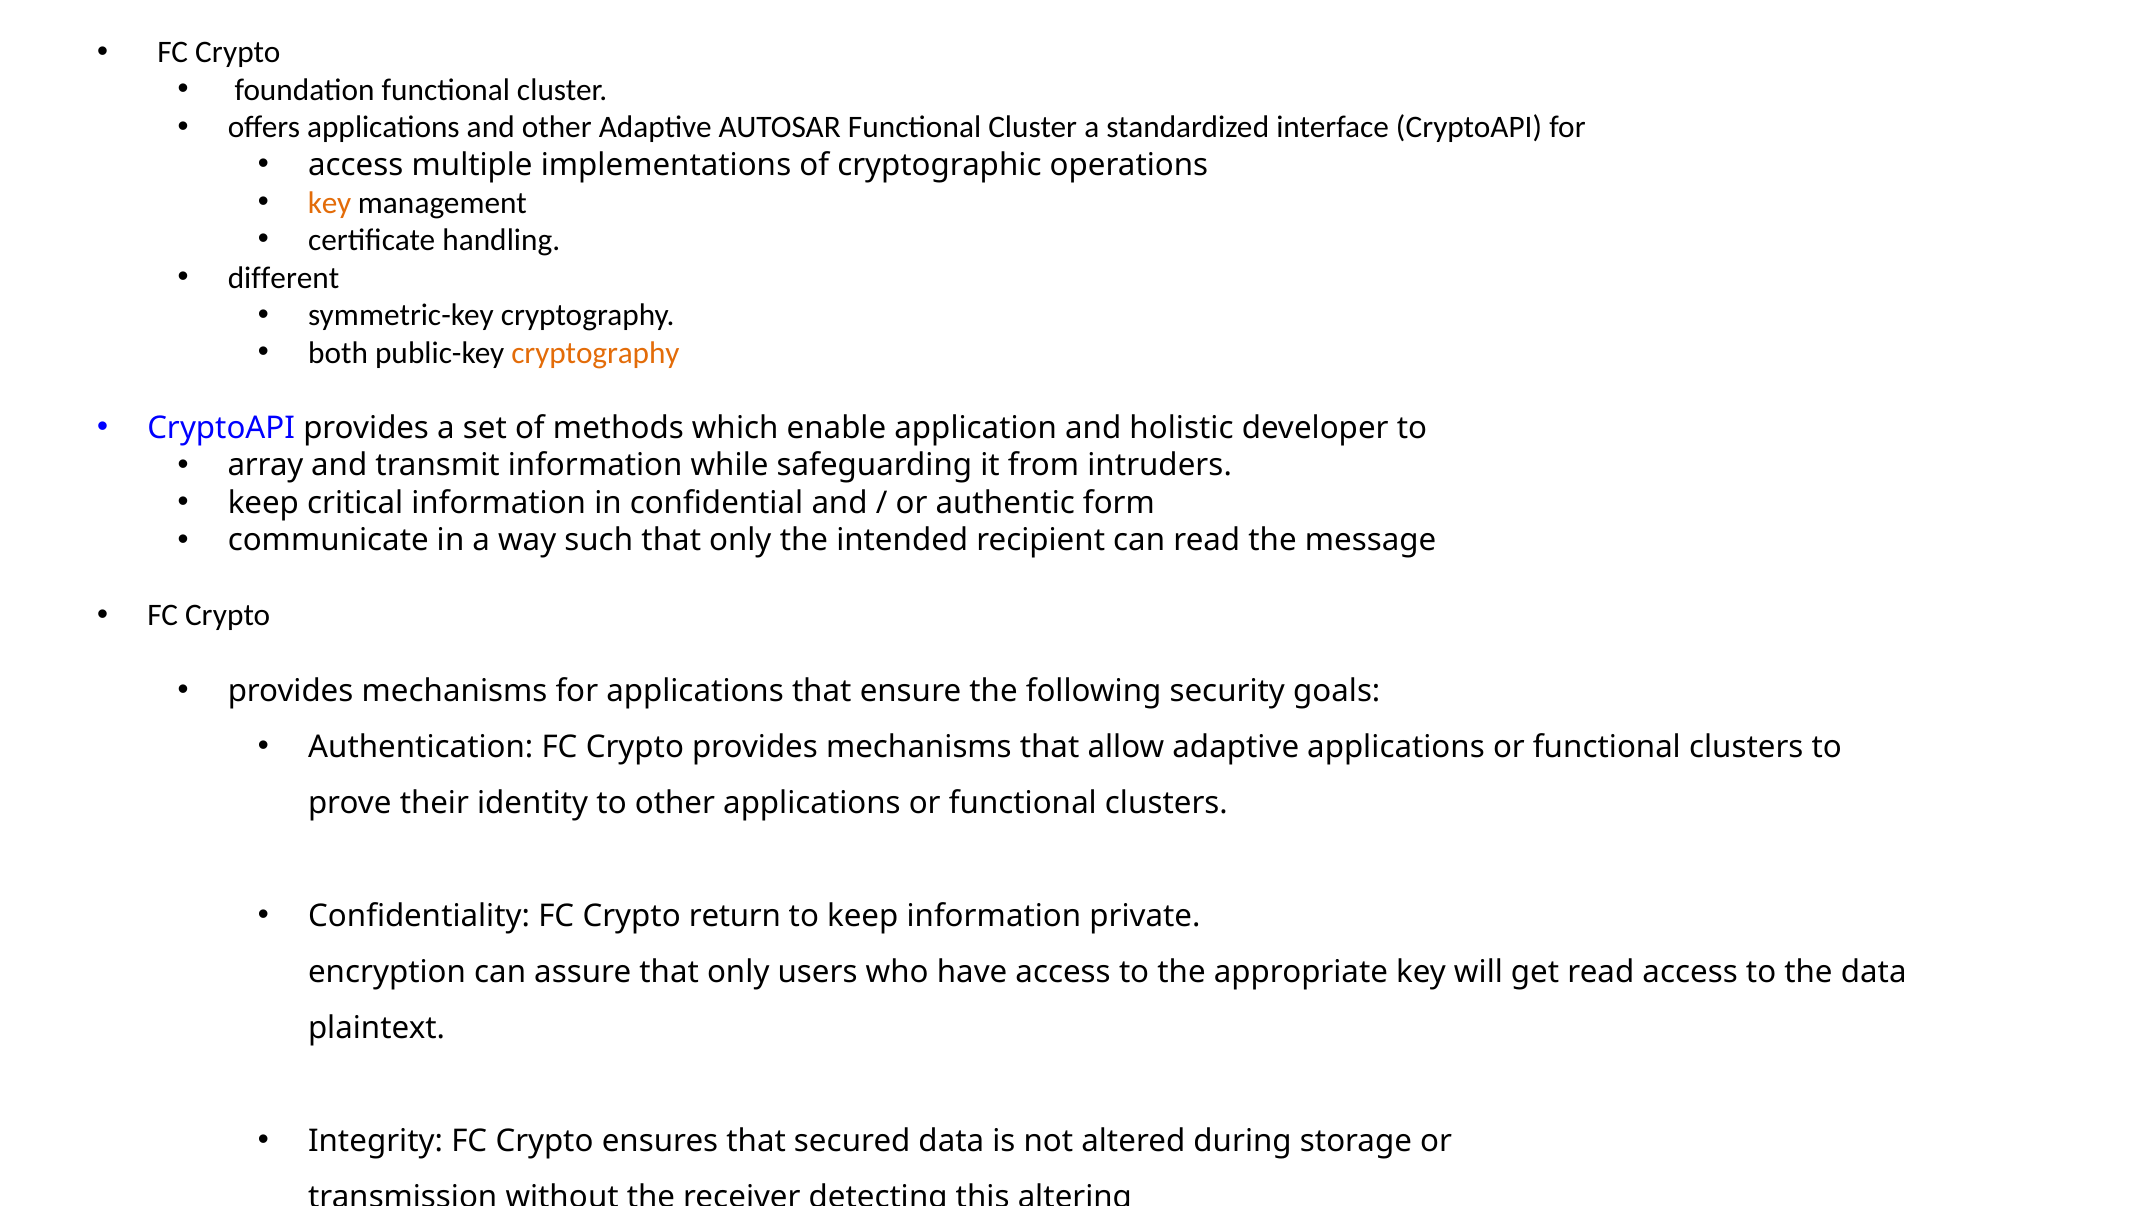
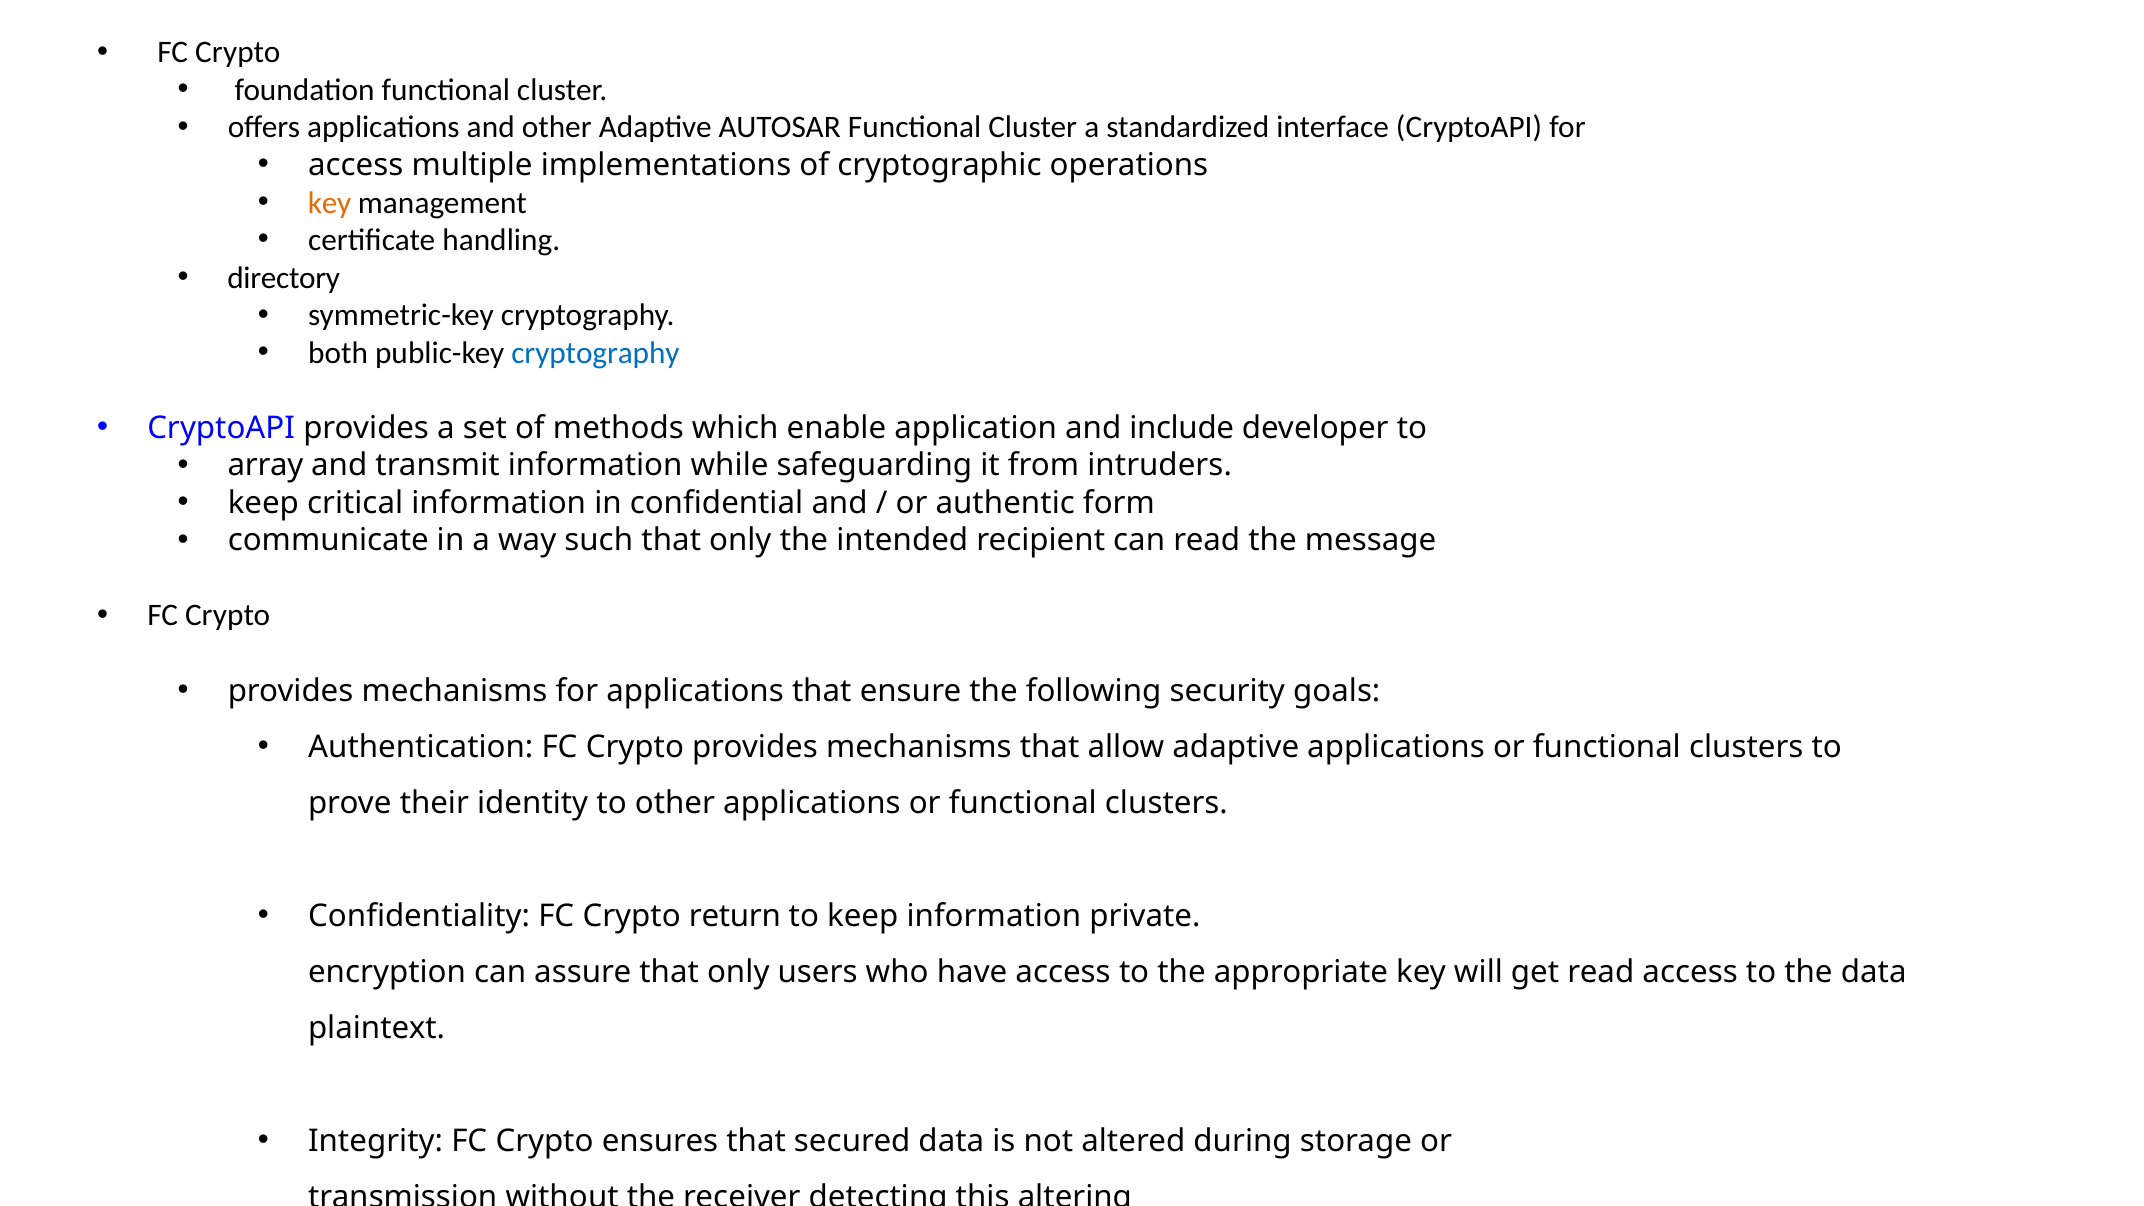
different: different -> directory
cryptography at (595, 353) colour: orange -> blue
holistic: holistic -> include
